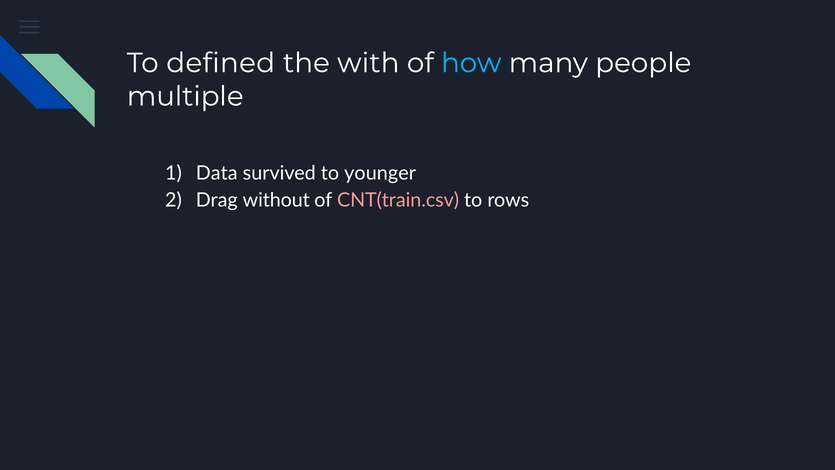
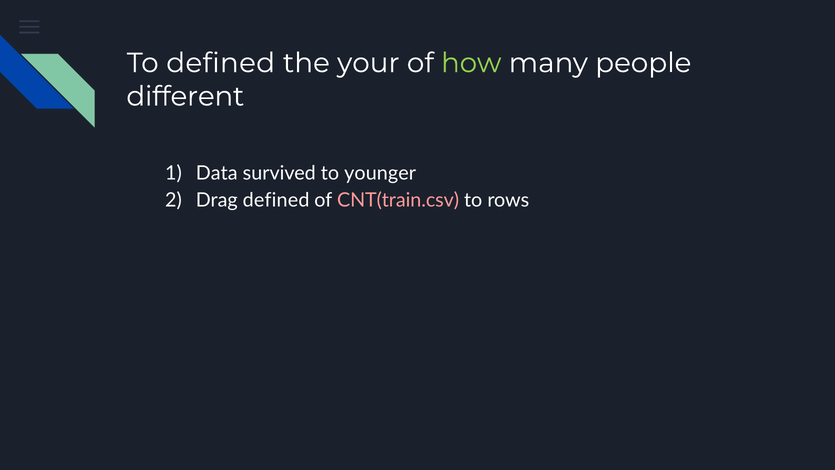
with: with -> your
how colour: light blue -> light green
multiple: multiple -> different
Drag without: without -> defined
